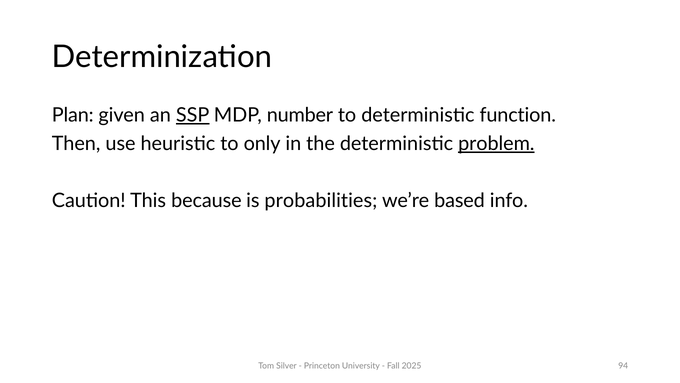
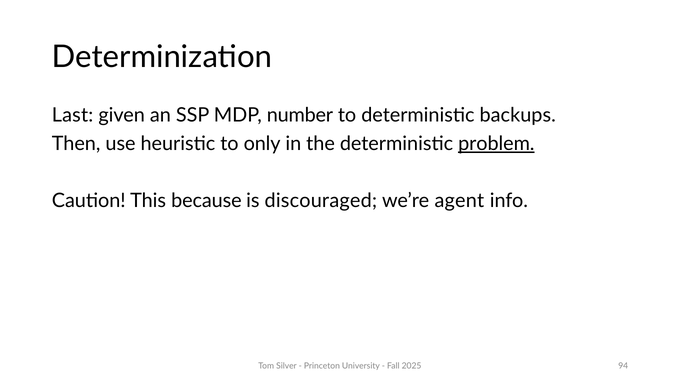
Plan: Plan -> Last
SSP underline: present -> none
function: function -> backups
probabilities: probabilities -> discouraged
based: based -> agent
